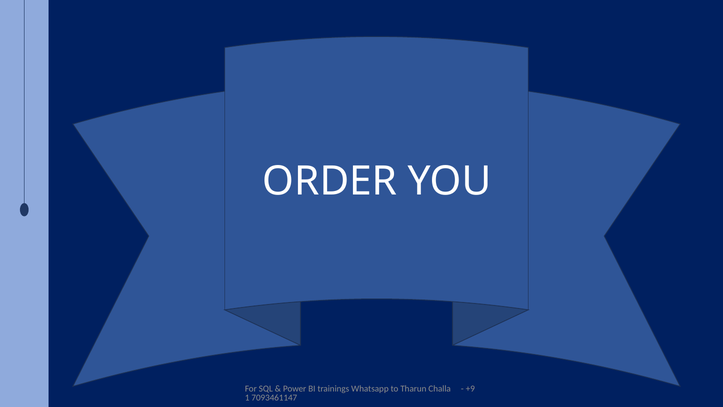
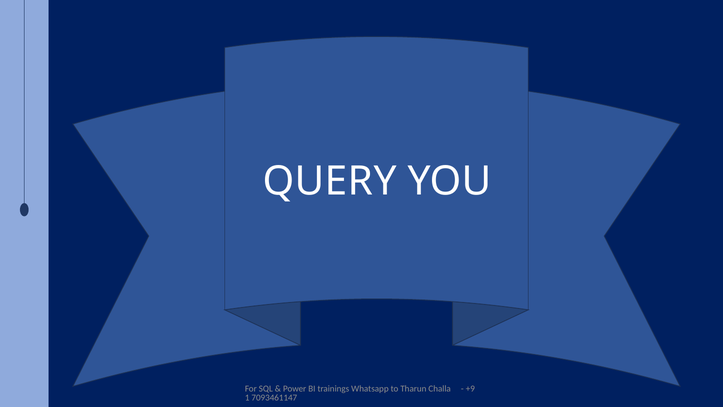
ORDER: ORDER -> QUERY
